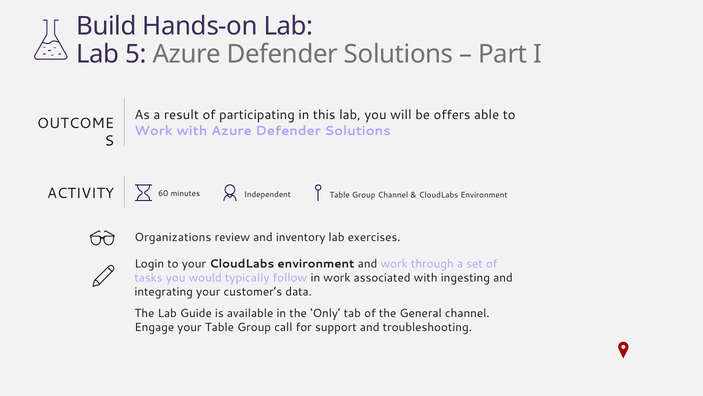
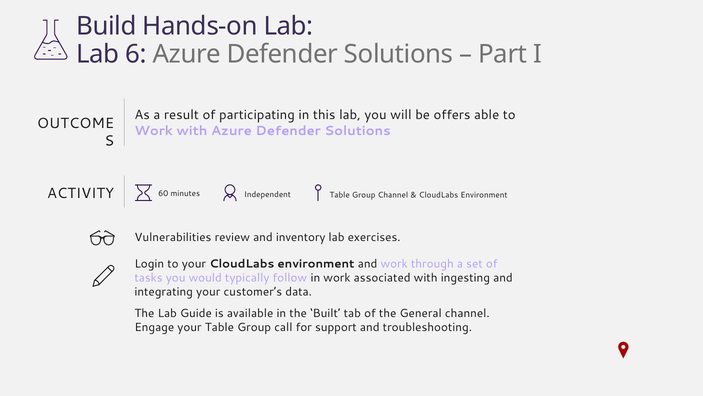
5: 5 -> 6
Organizations: Organizations -> Vulnerabilities
Only: Only -> Built
